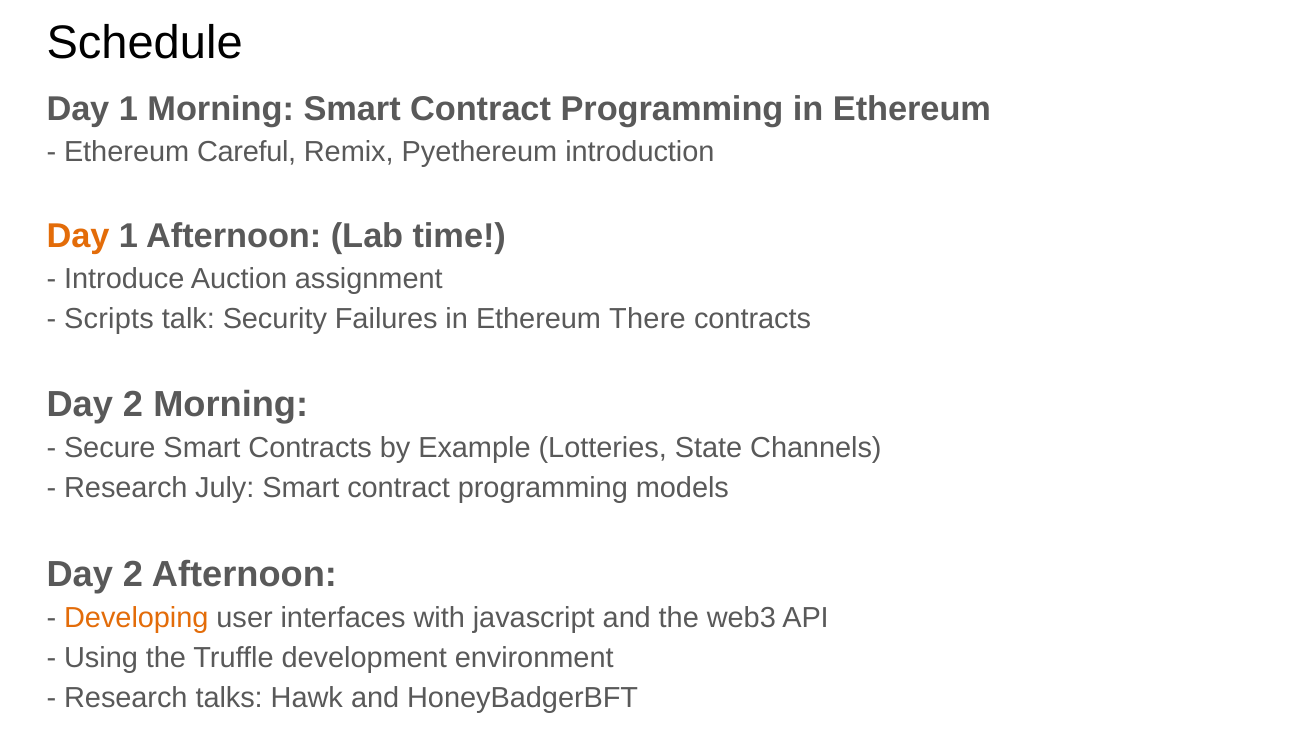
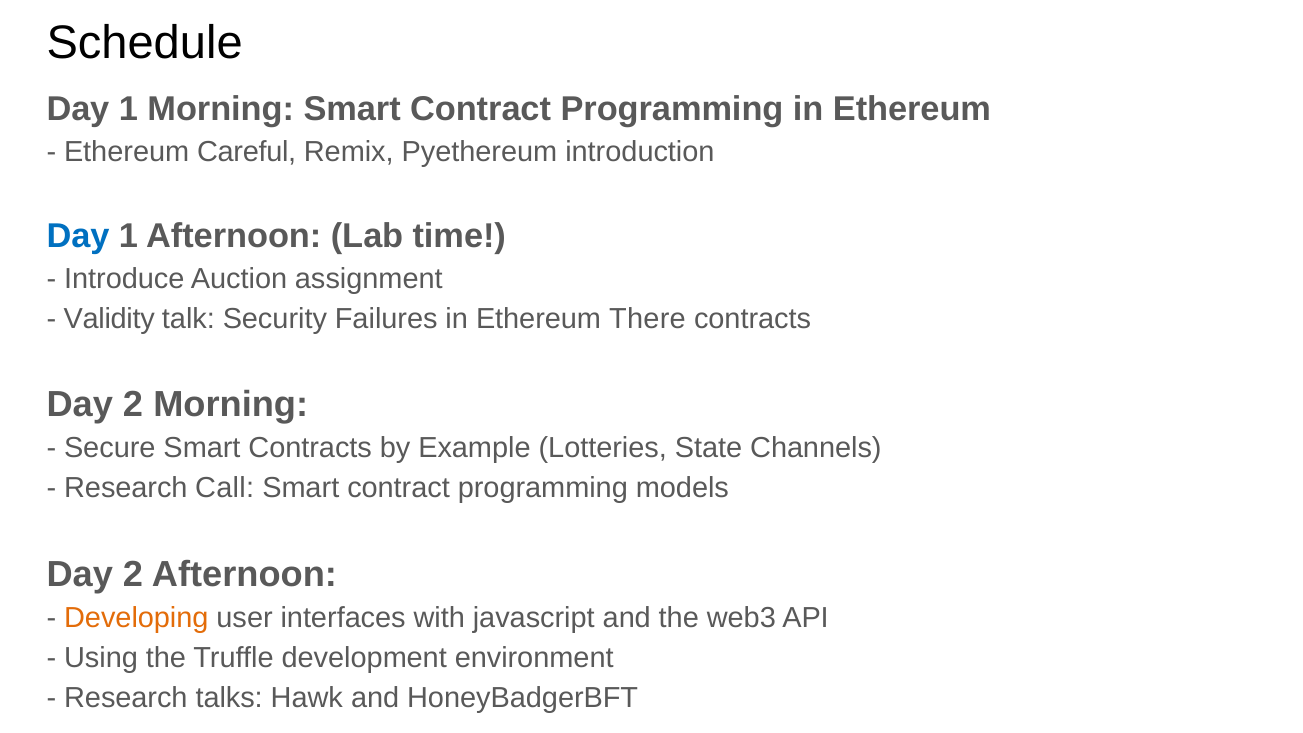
Day at (78, 236) colour: orange -> blue
Scripts: Scripts -> Validity
July: July -> Call
